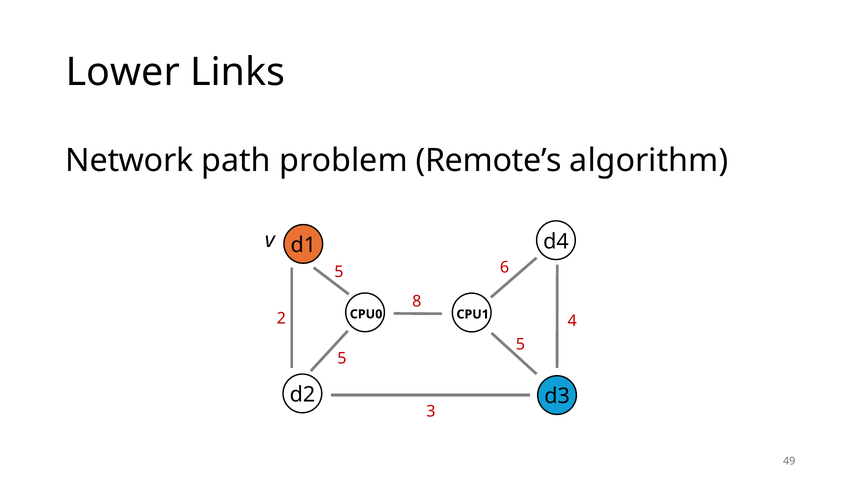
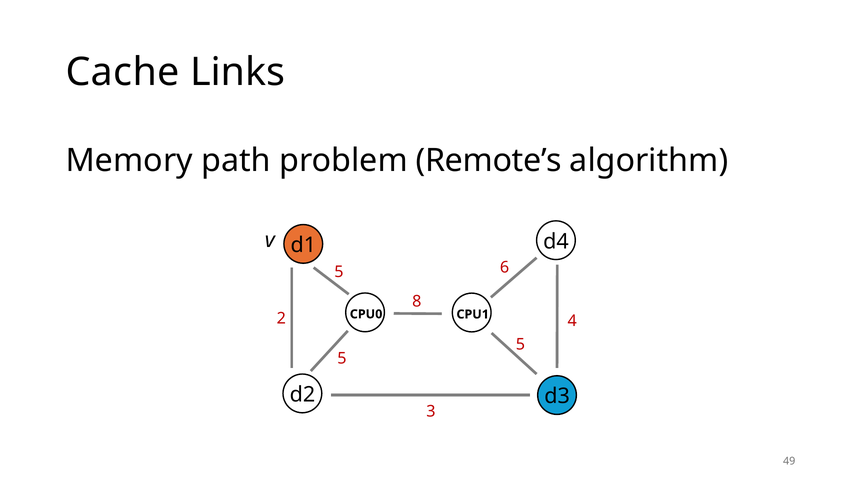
Lower: Lower -> Cache
Network: Network -> Memory
